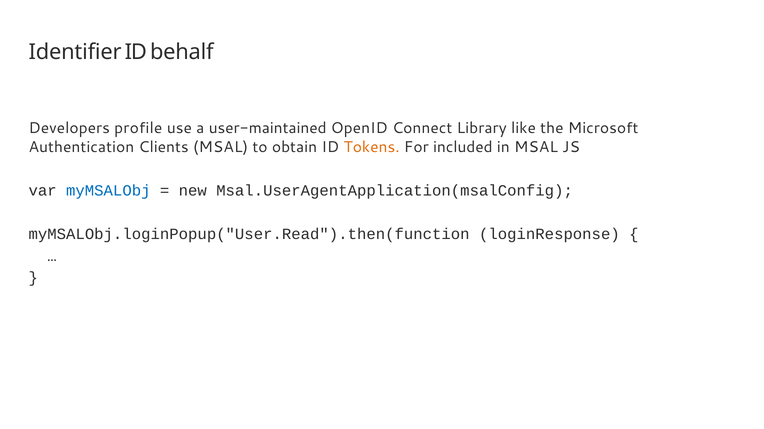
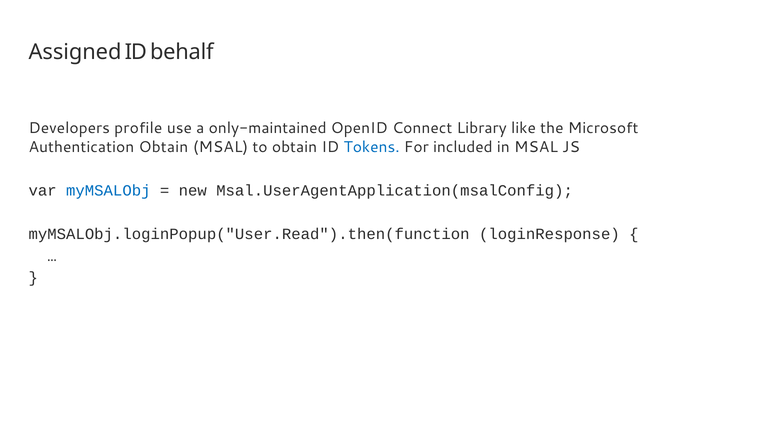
Identifier: Identifier -> Assigned
user-maintained: user-maintained -> only-maintained
Authentication Clients: Clients -> Obtain
Tokens colour: orange -> blue
